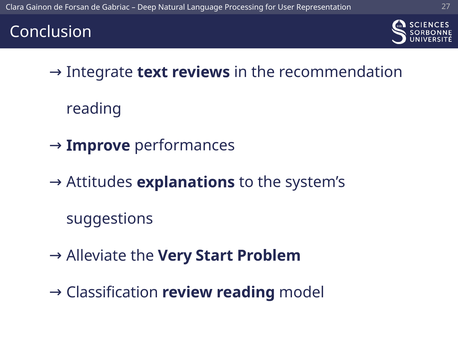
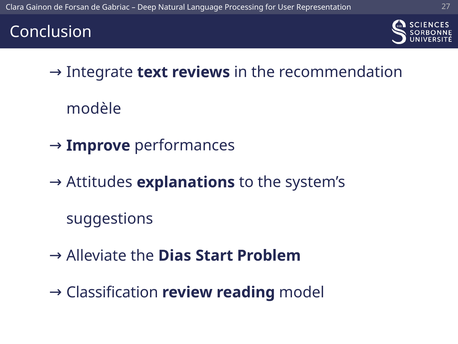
reading at (94, 109): reading -> modèle
Very: Very -> Dias
